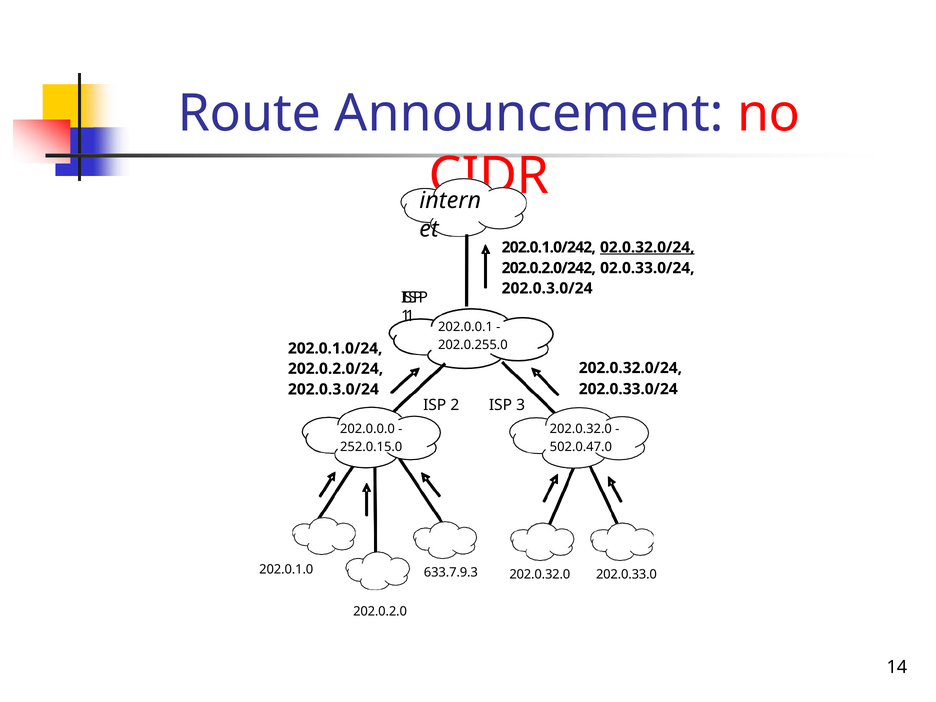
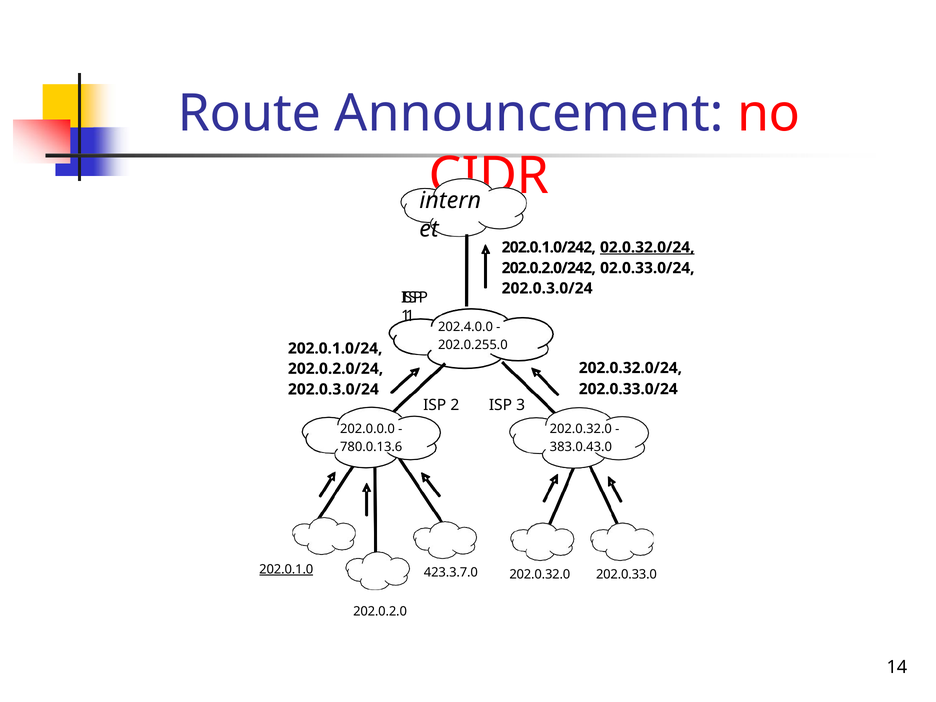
202.0.0.1: 202.0.0.1 -> 202.4.0.0
252.0.15.0: 252.0.15.0 -> 780.0.13.6
502.0.47.0: 502.0.47.0 -> 383.0.43.0
202.0.1.0 underline: none -> present
633.7.9.3: 633.7.9.3 -> 423.3.7.0
